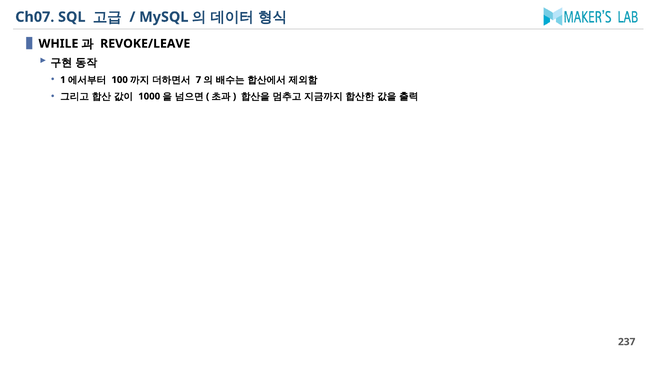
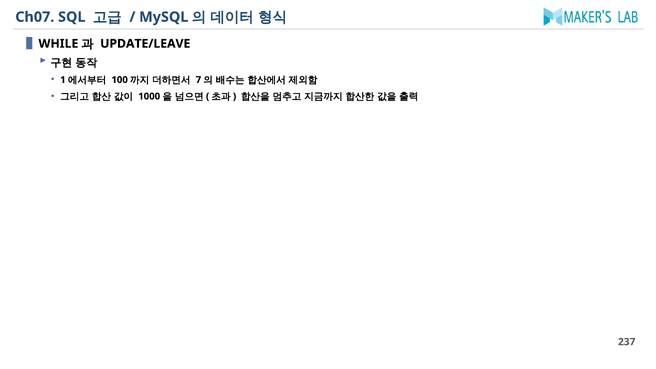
REVOKE/LEAVE: REVOKE/LEAVE -> UPDATE/LEAVE
